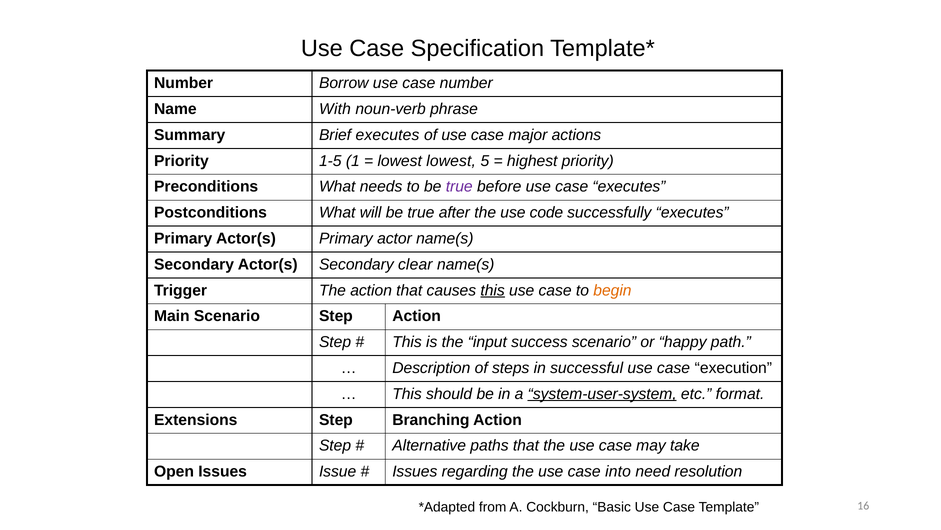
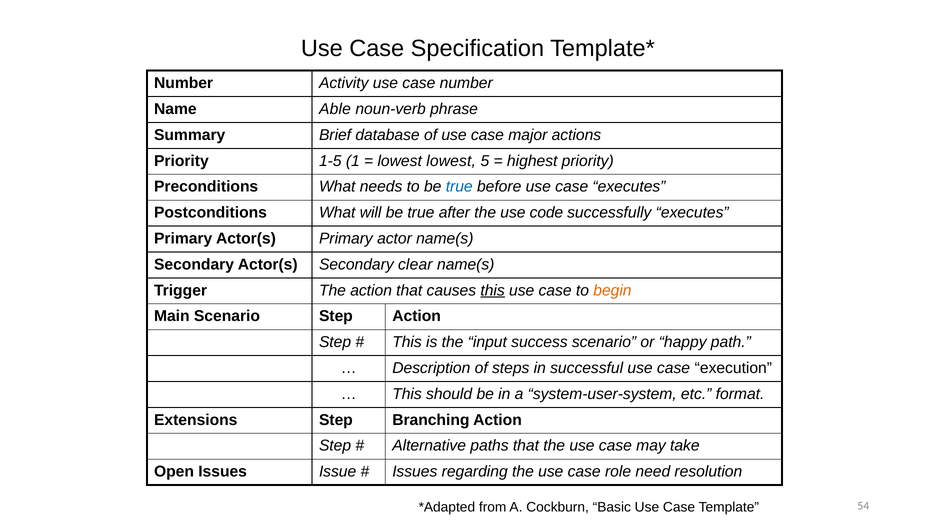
Borrow: Borrow -> Activity
With: With -> Able
Brief executes: executes -> database
true at (459, 186) colour: purple -> blue
system-user-system underline: present -> none
into: into -> role
16: 16 -> 54
